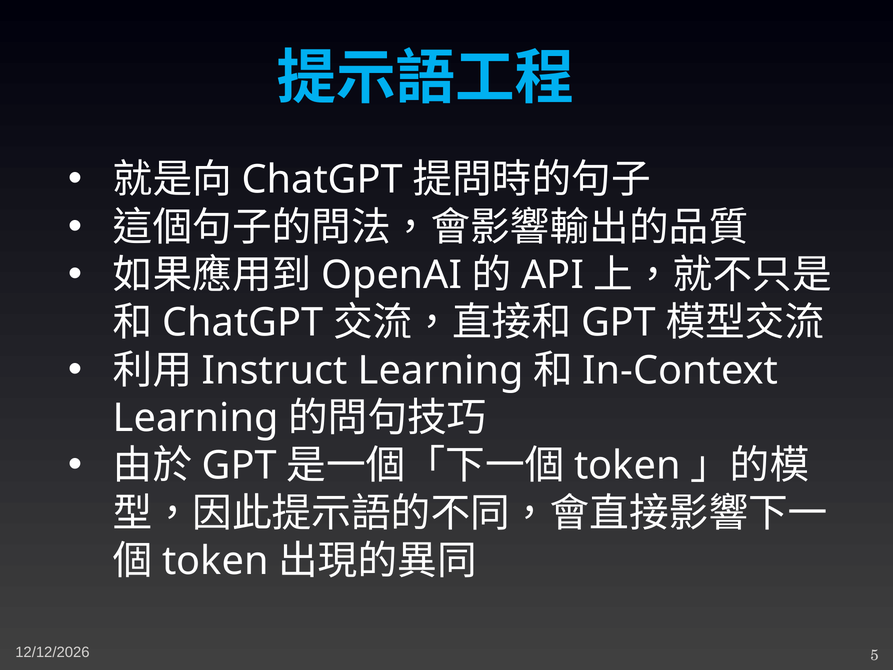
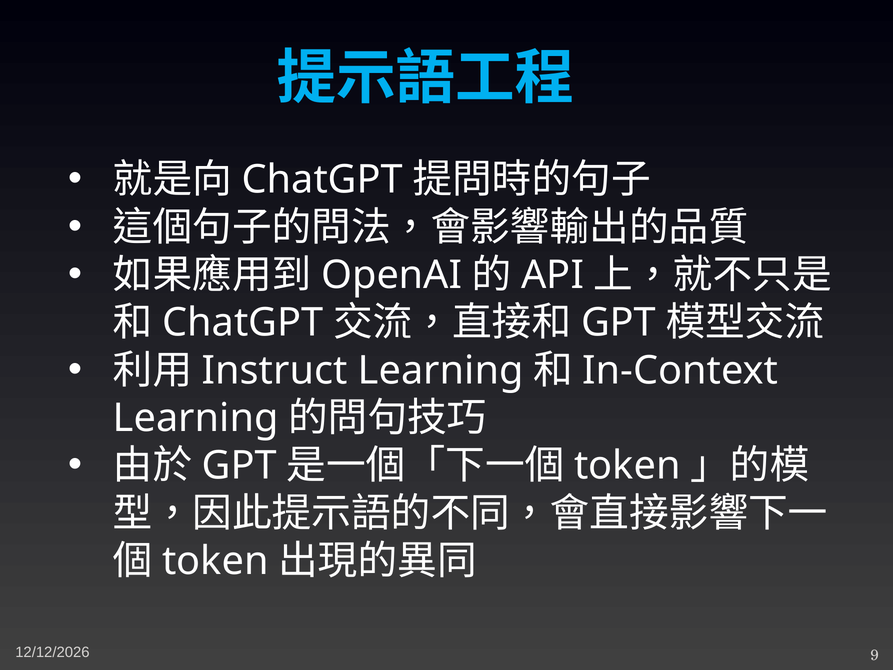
5: 5 -> 9
